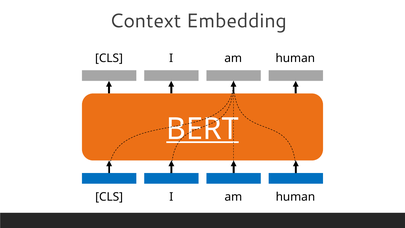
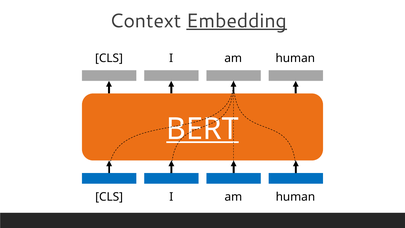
Embedding underline: none -> present
